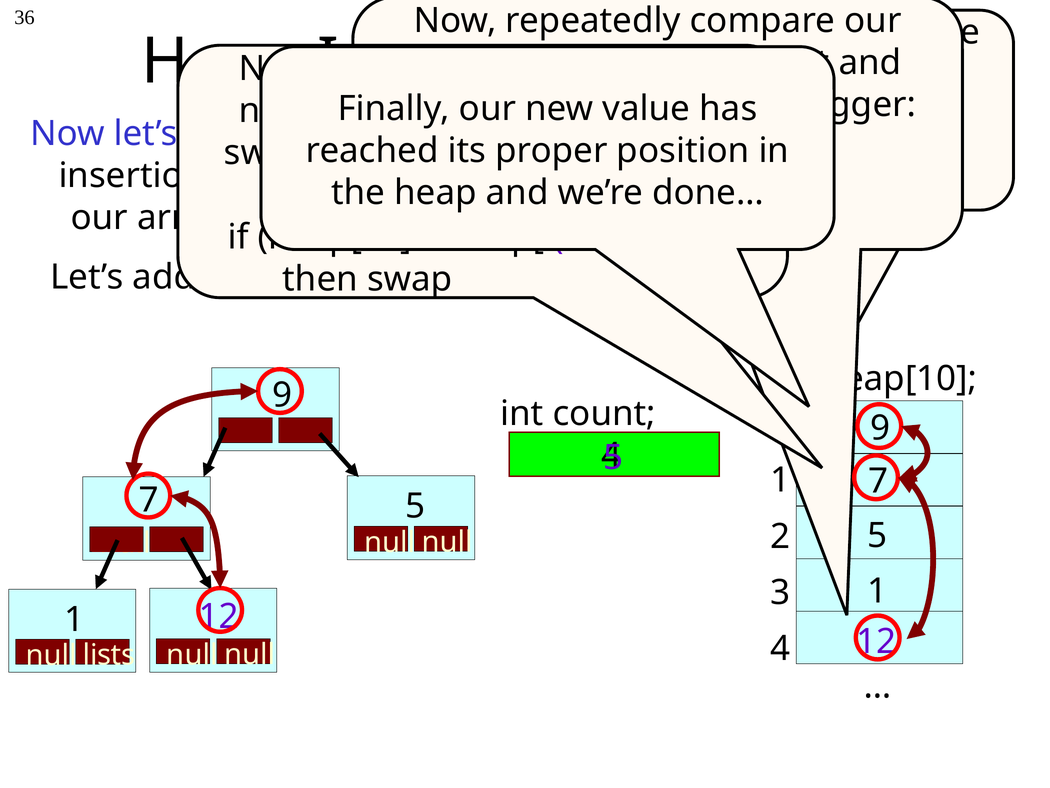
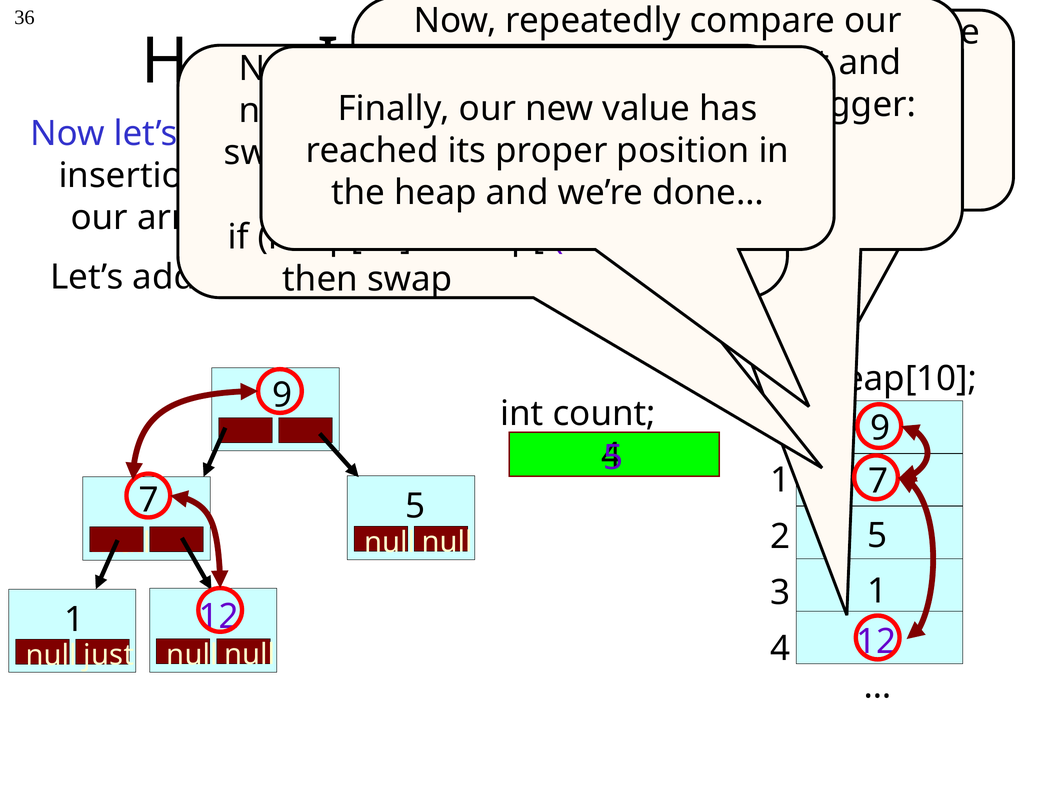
lists: lists -> just
